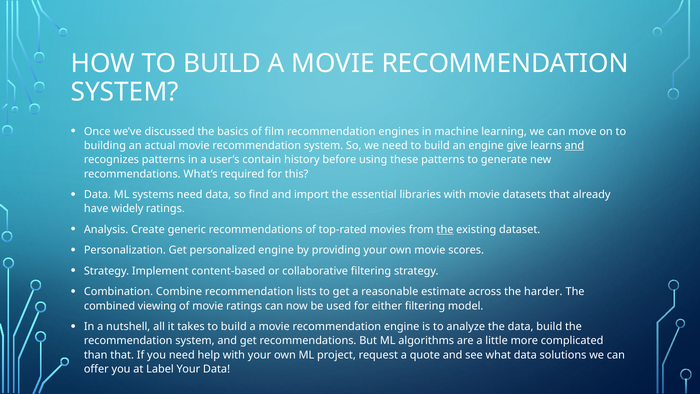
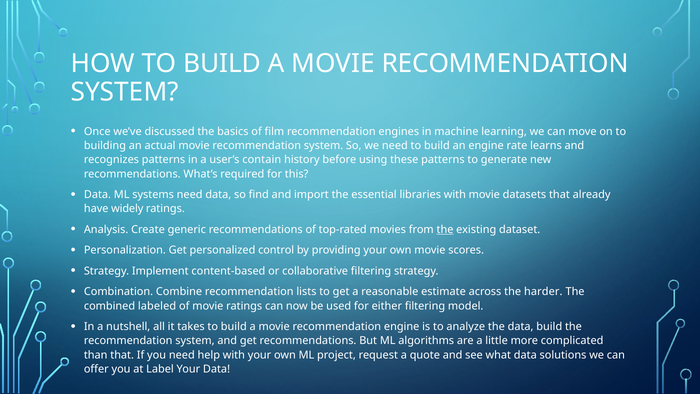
give: give -> rate
and at (574, 146) underline: present -> none
personalized engine: engine -> control
viewing: viewing -> labeled
